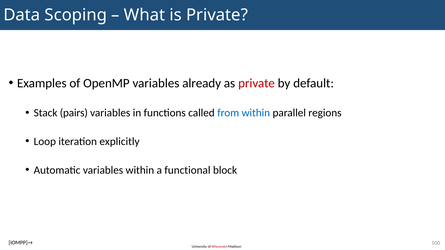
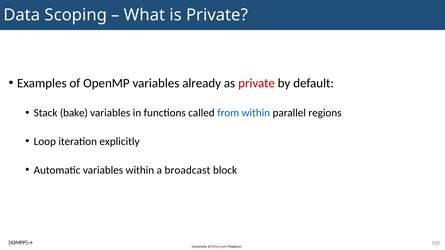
pairs: pairs -> bake
functional: functional -> broadcast
